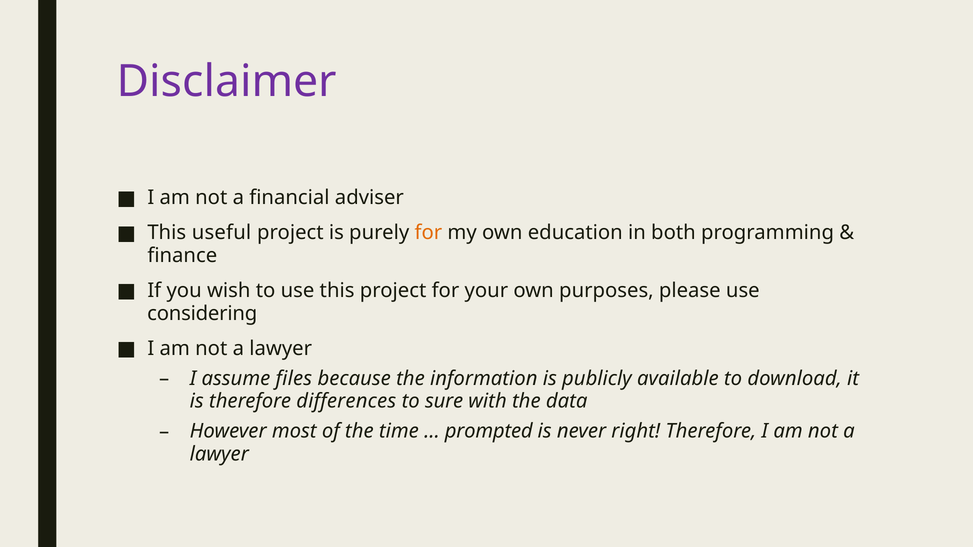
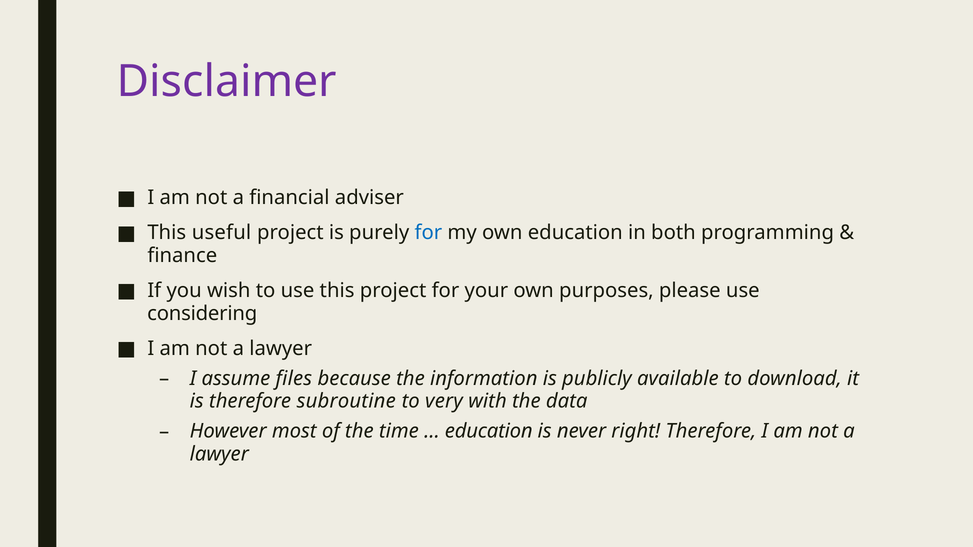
for at (428, 233) colour: orange -> blue
differences: differences -> subroutine
sure: sure -> very
prompted at (489, 431): prompted -> education
